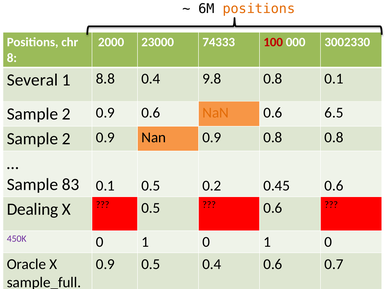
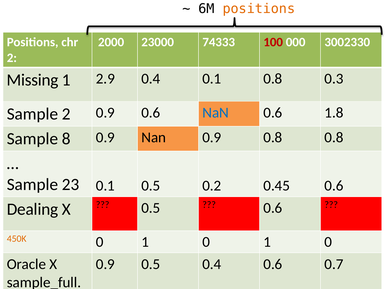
8 at (12, 58): 8 -> 2
Several: Several -> Missing
8.8: 8.8 -> 2.9
0.4 9.8: 9.8 -> 0.1
0.8 0.1: 0.1 -> 0.3
NaN at (216, 113) colour: orange -> blue
6.5: 6.5 -> 1.8
2 at (66, 139): 2 -> 8
83: 83 -> 23
450K colour: purple -> orange
